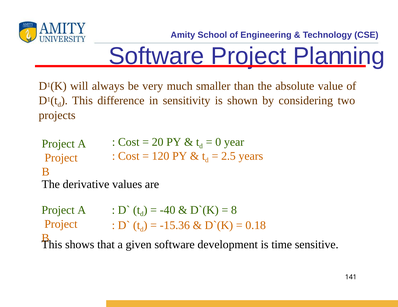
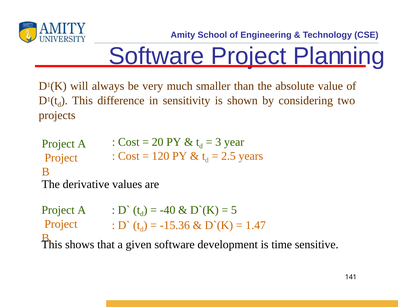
0: 0 -> 3
8: 8 -> 5
0.18: 0.18 -> 1.47
